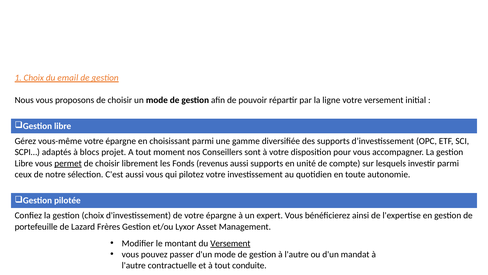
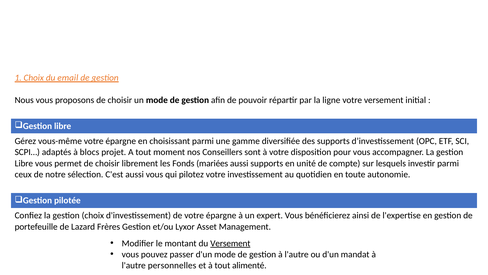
permet underline: present -> none
revenus: revenus -> mariées
contractuelle: contractuelle -> personnelles
conduite: conduite -> alimenté
